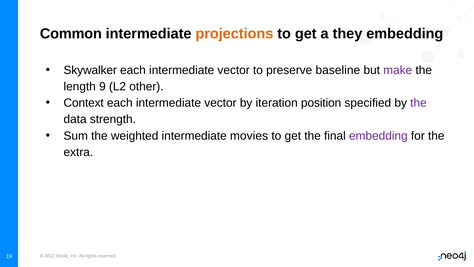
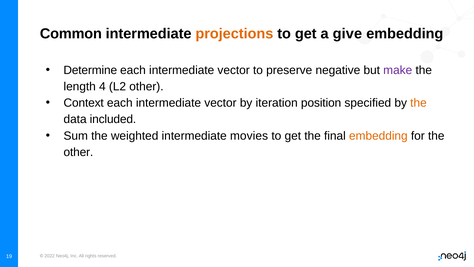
they: they -> give
Skywalker: Skywalker -> Determine
baseline: baseline -> negative
9: 9 -> 4
the at (418, 103) colour: purple -> orange
strength: strength -> included
embedding at (378, 136) colour: purple -> orange
extra at (78, 152): extra -> other
